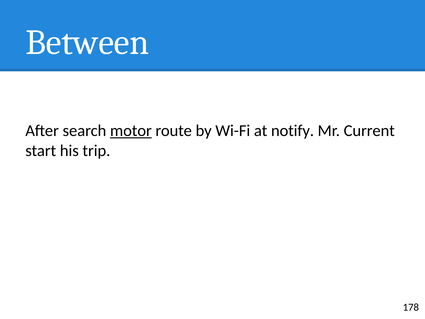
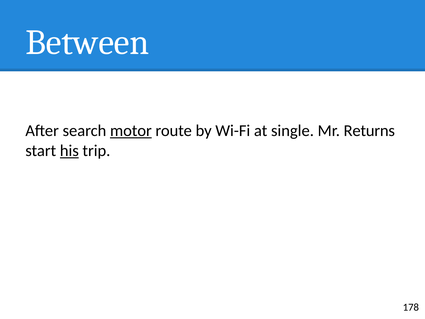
notify: notify -> single
Current: Current -> Returns
his underline: none -> present
